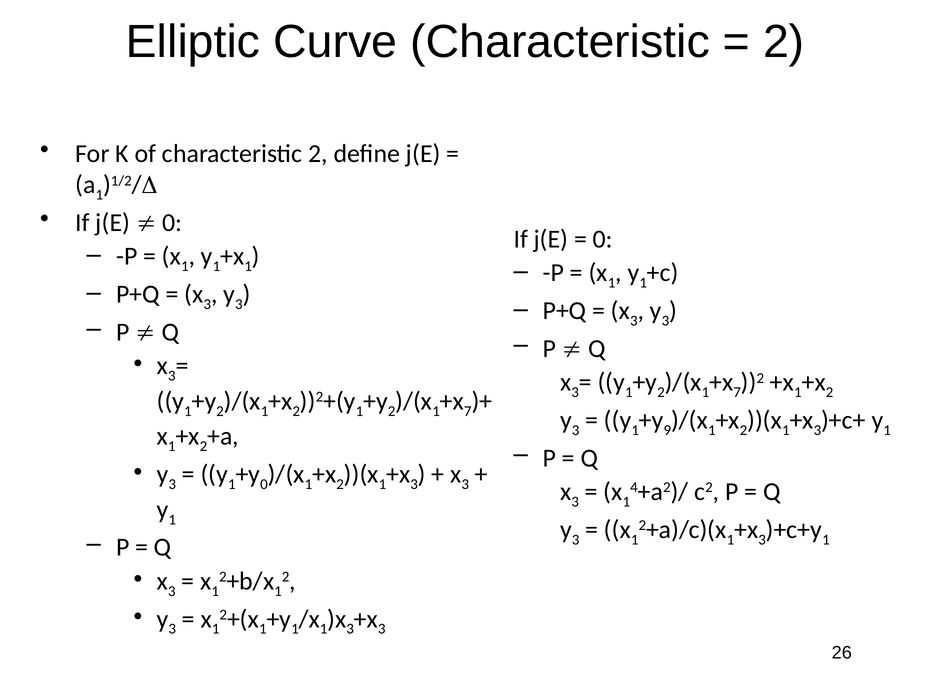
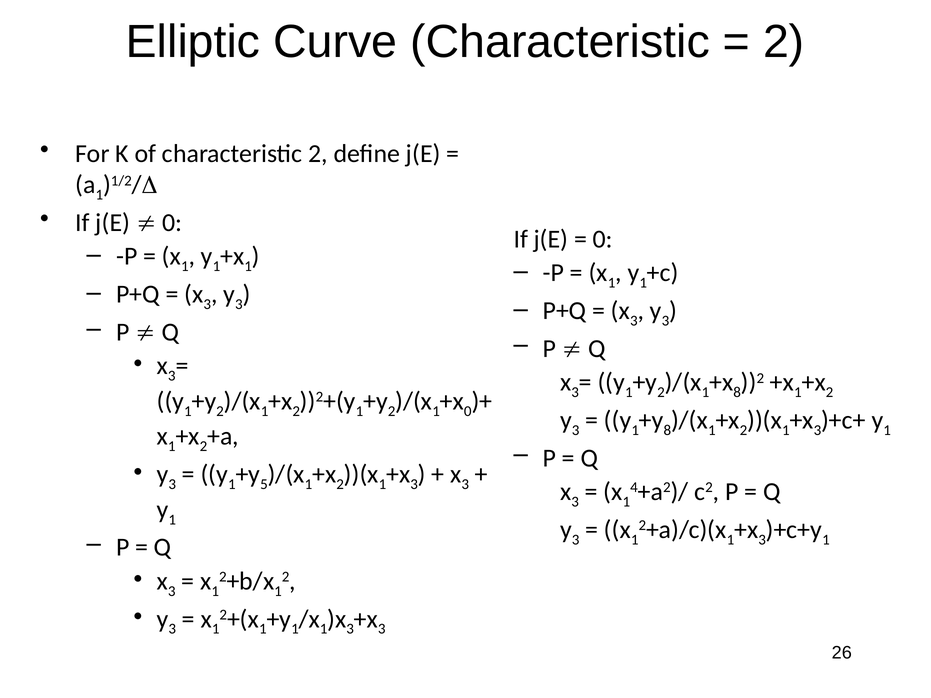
7 at (737, 392): 7 -> 8
7 at (468, 411): 7 -> 0
9 at (667, 430): 9 -> 8
0 at (264, 485): 0 -> 5
